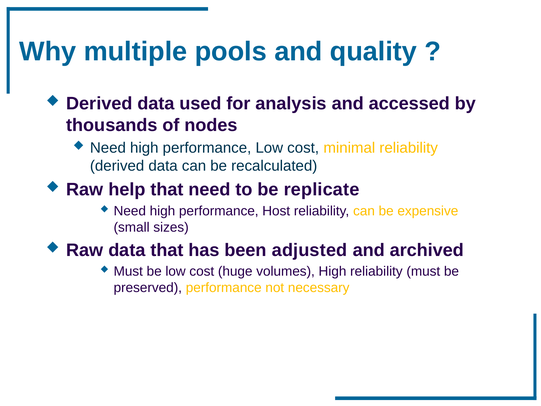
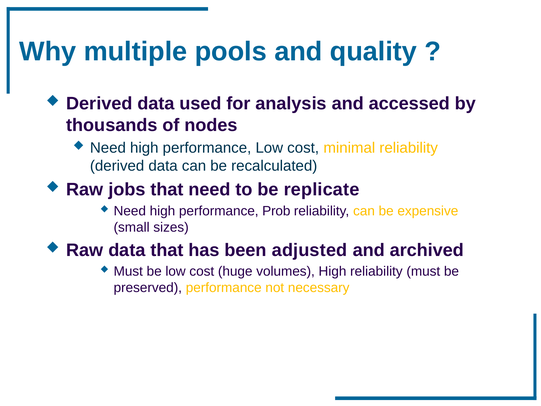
help: help -> jobs
Host: Host -> Prob
